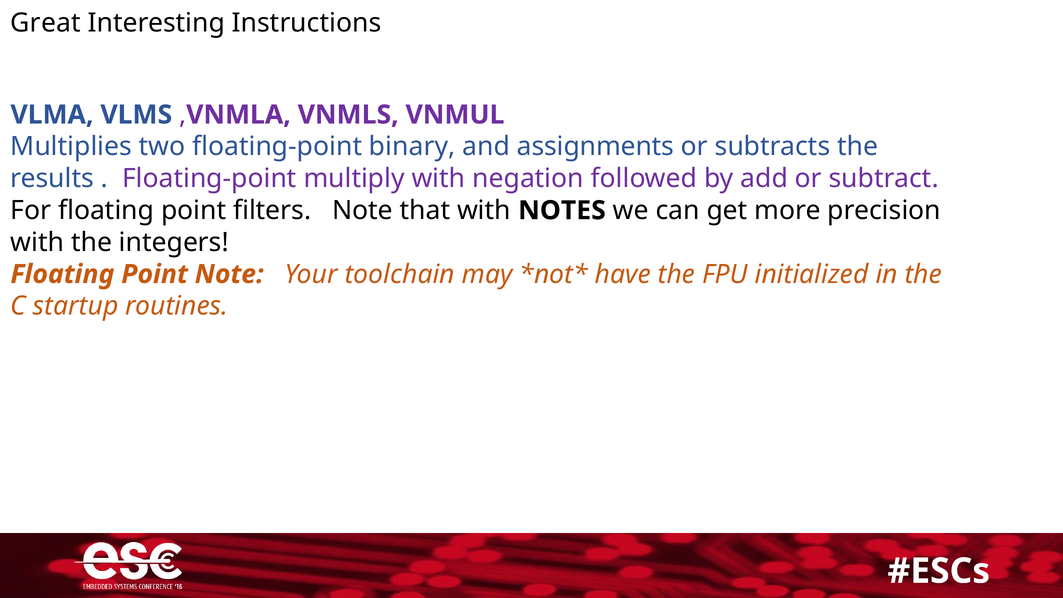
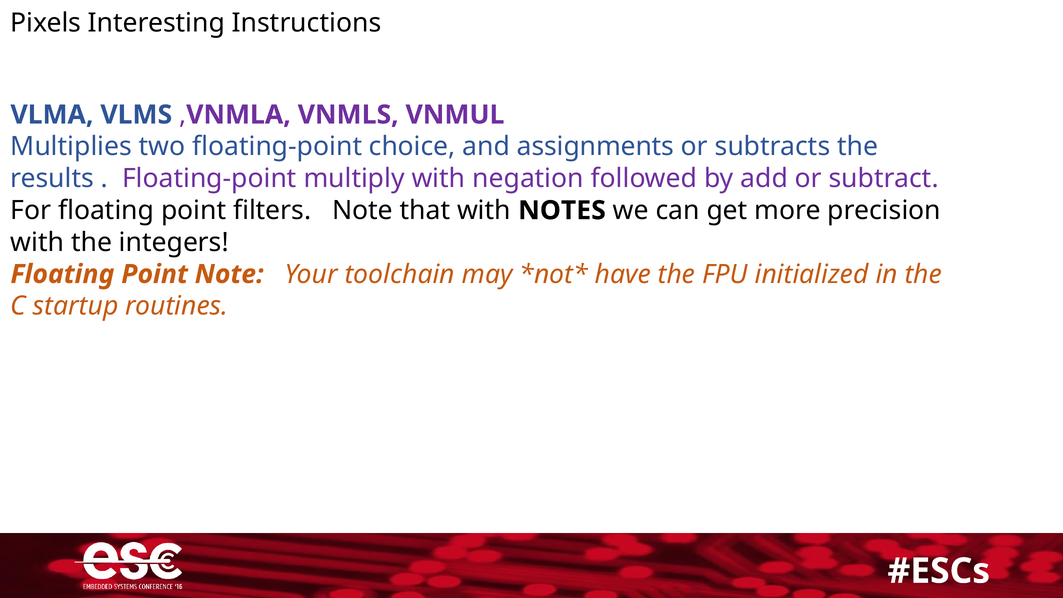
Great: Great -> Pixels
binary: binary -> choice
